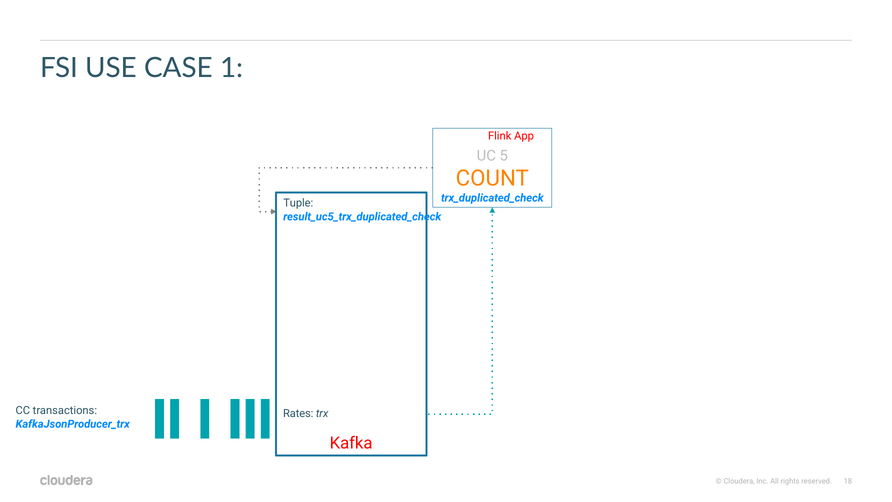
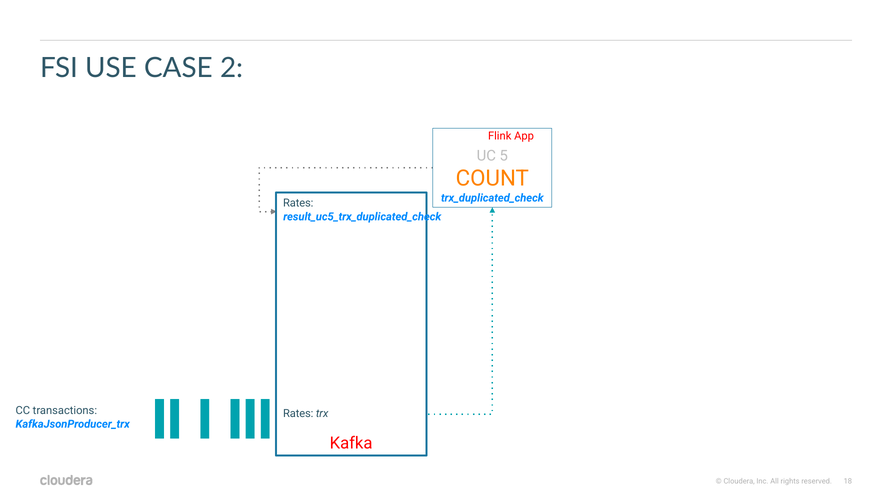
1: 1 -> 2
Tuple at (298, 203): Tuple -> Rates
